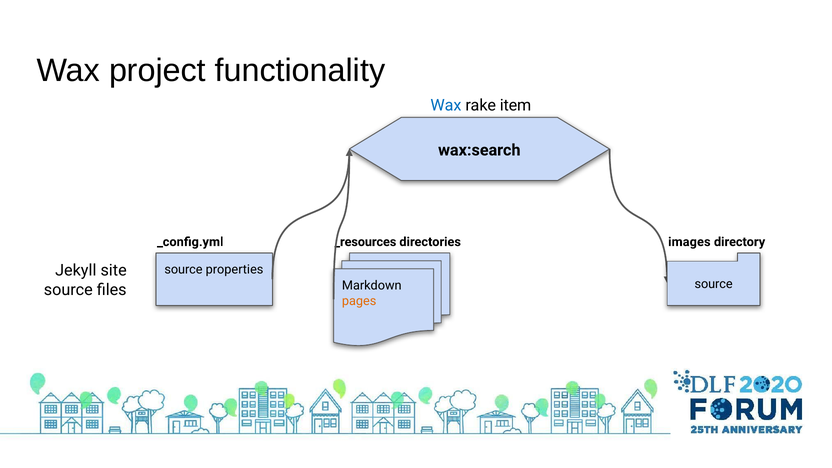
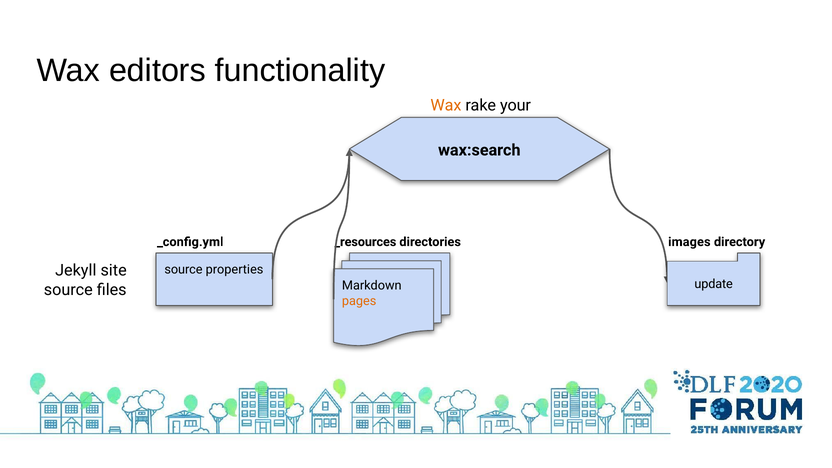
project: project -> editors
Wax at (446, 105) colour: blue -> orange
item: item -> your
source at (714, 284): source -> update
